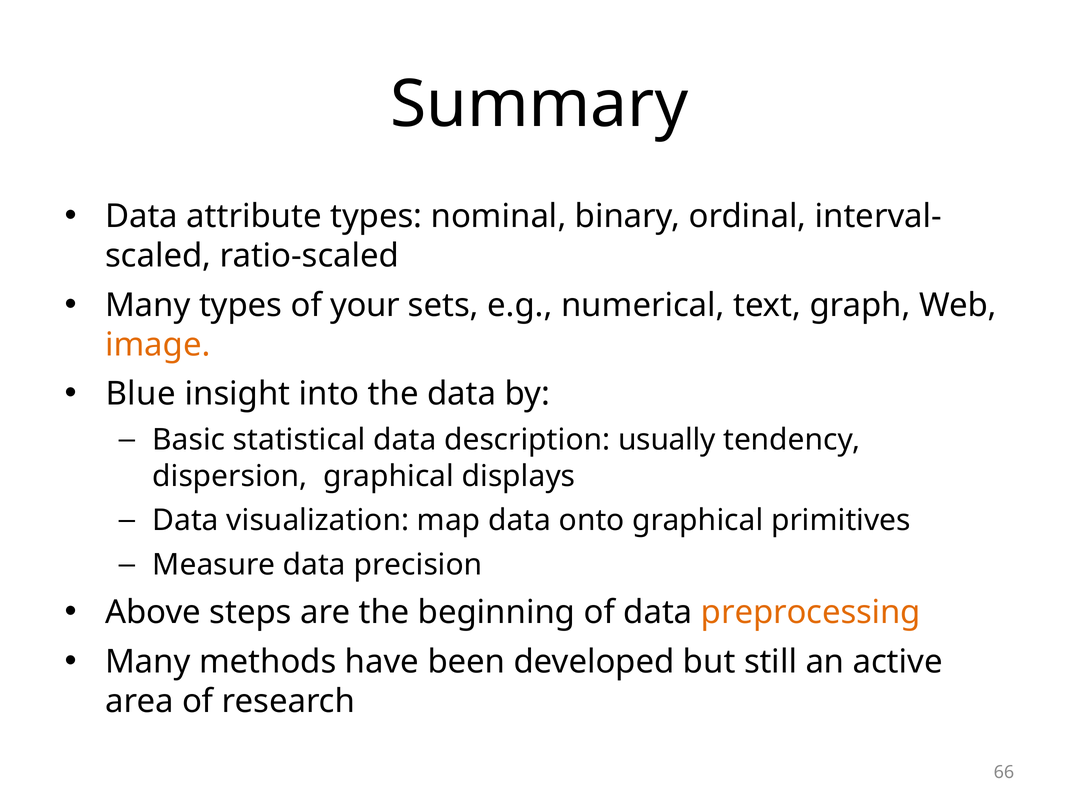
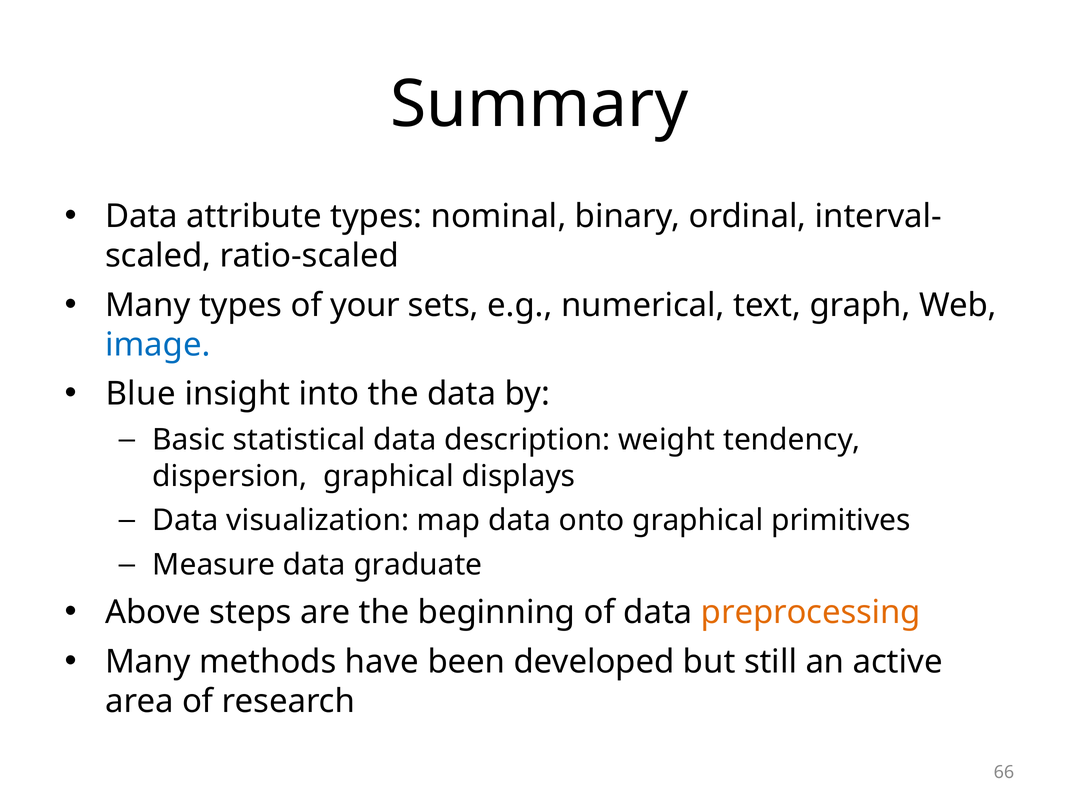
image colour: orange -> blue
usually: usually -> weight
precision: precision -> graduate
